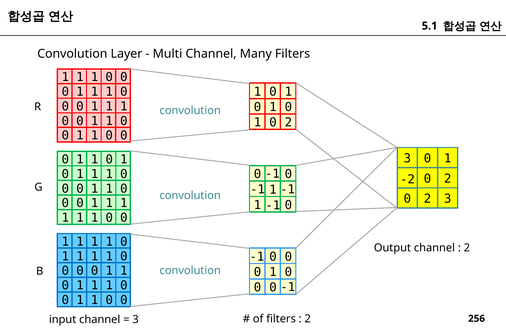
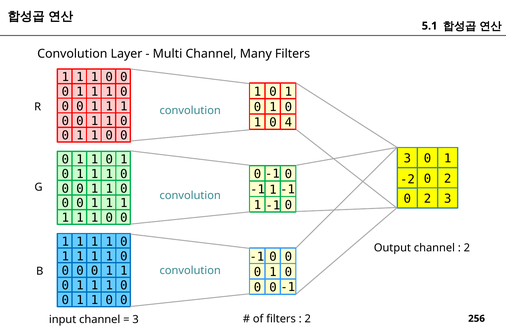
2 at (288, 123): 2 -> 4
